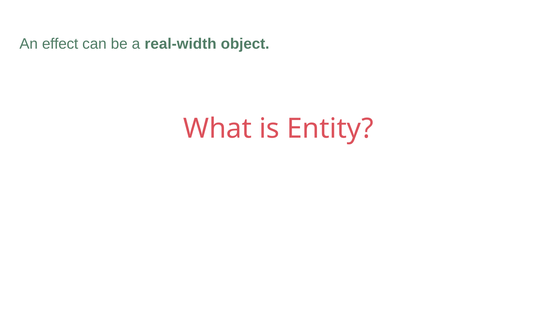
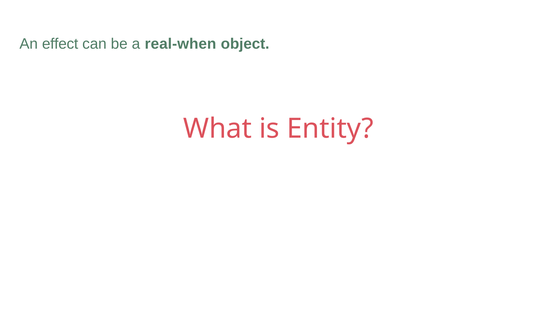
real-width: real-width -> real-when
